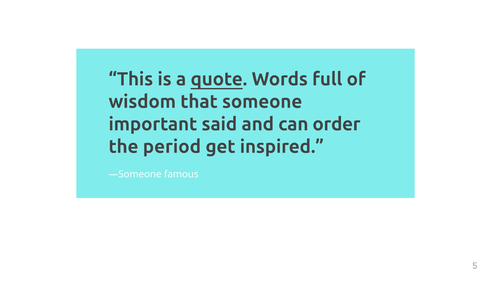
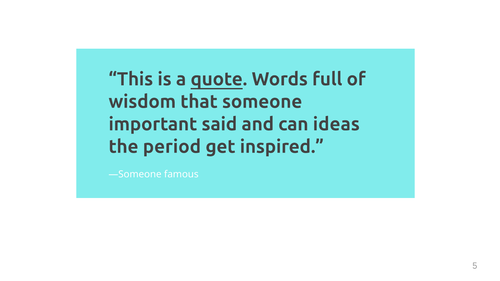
order: order -> ideas
